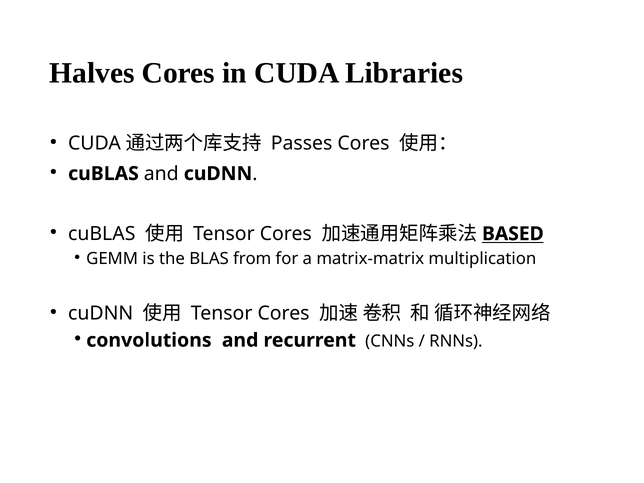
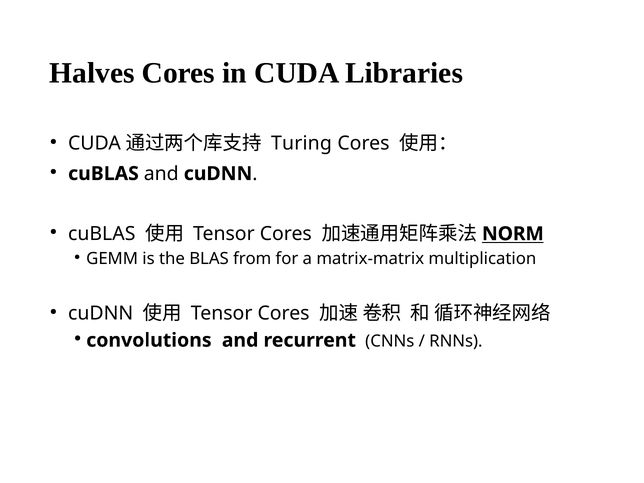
Passes: Passes -> Turing
BASED: BASED -> NORM
